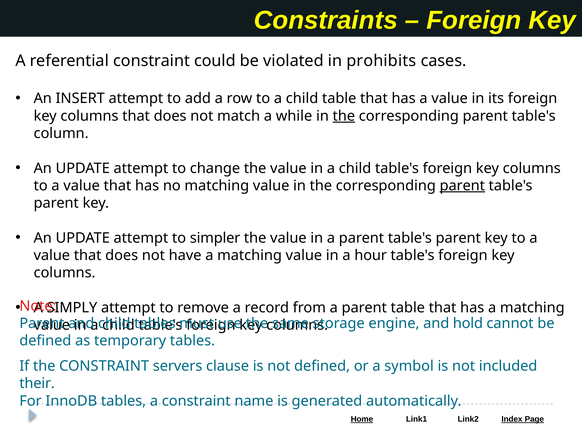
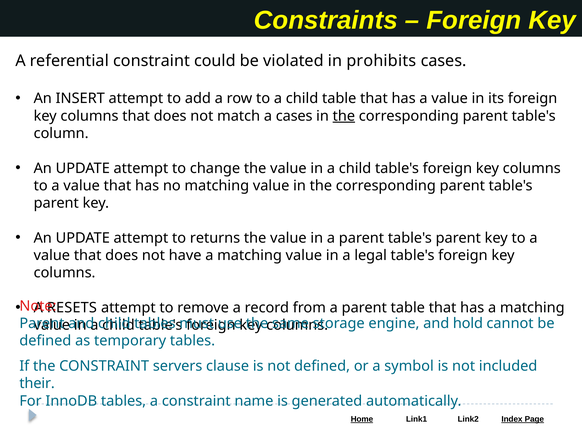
a while: while -> cases
parent at (462, 186) underline: present -> none
simpler: simpler -> returns
hour: hour -> legal
SIMPLY: SIMPLY -> RESETS
